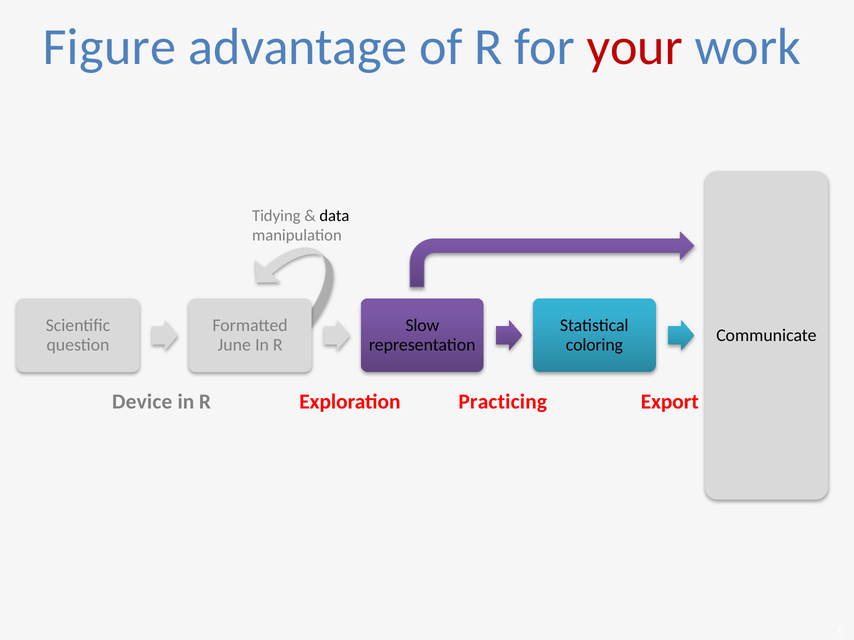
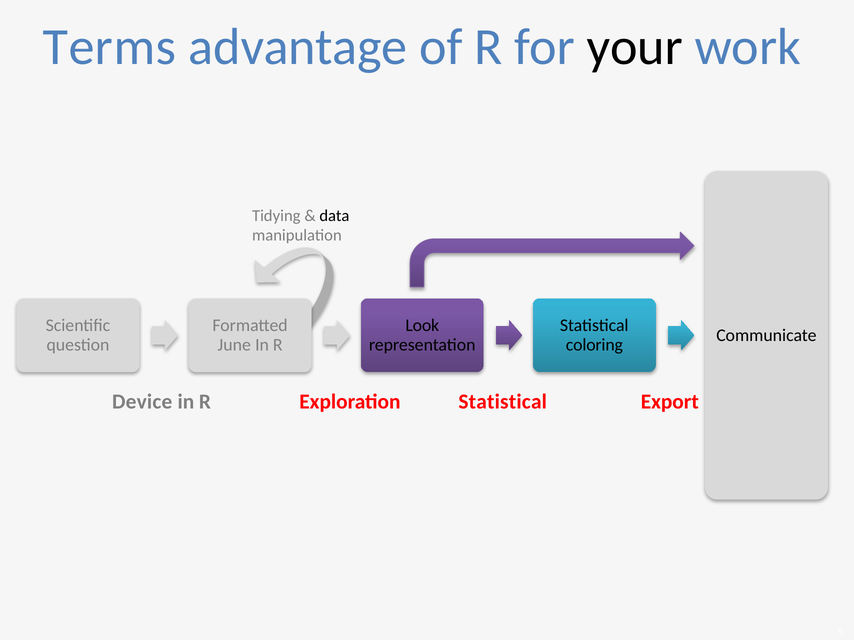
Figure: Figure -> Terms
your colour: red -> black
Slow: Slow -> Look
Exploration Practicing: Practicing -> Statistical
